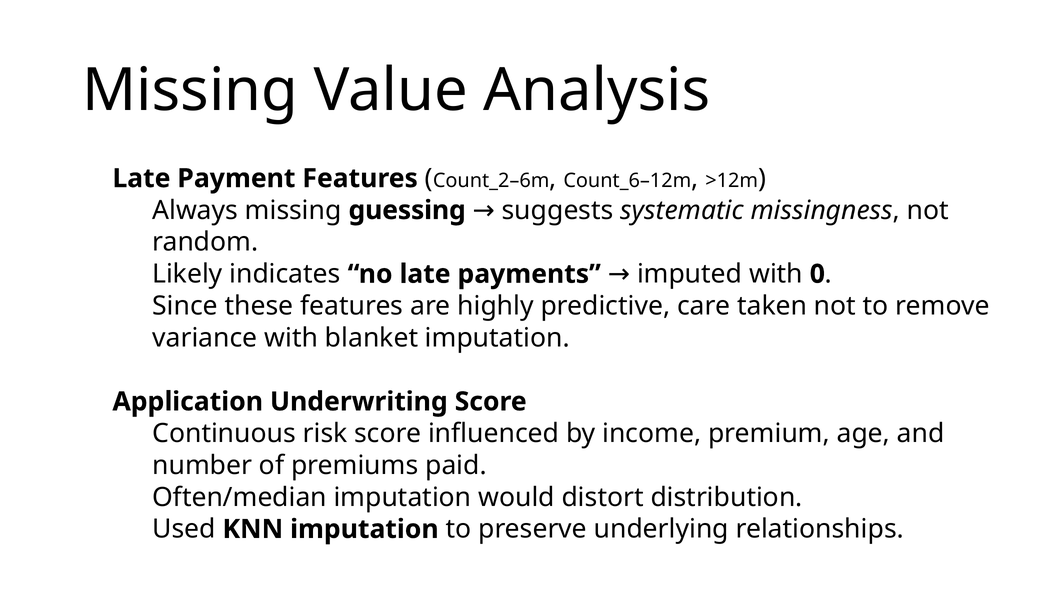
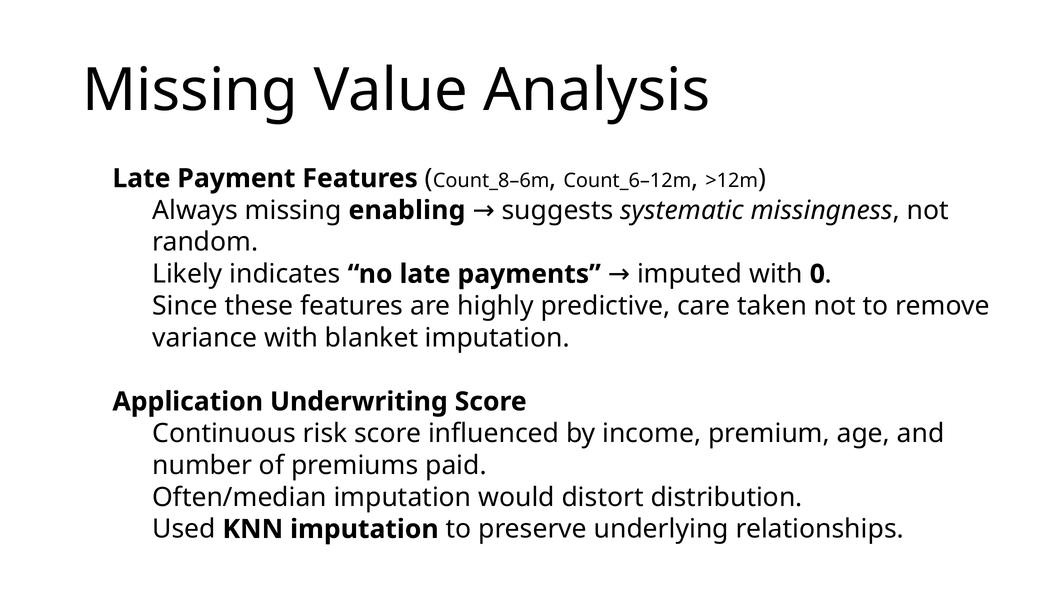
Count_2–6m: Count_2–6m -> Count_8–6m
guessing: guessing -> enabling
